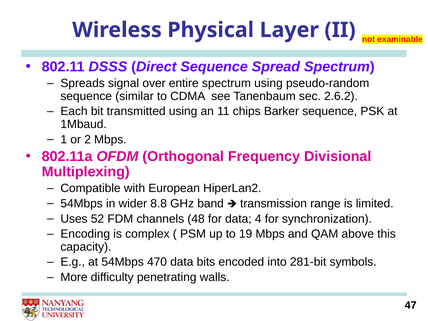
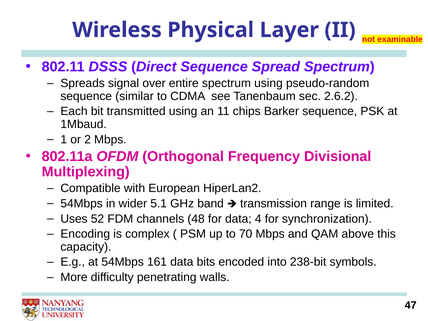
8.8: 8.8 -> 5.1
19: 19 -> 70
470: 470 -> 161
281-bit: 281-bit -> 238-bit
